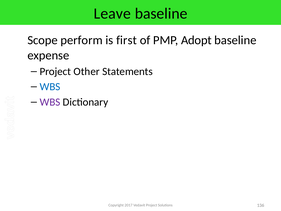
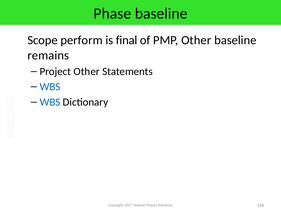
Leave: Leave -> Phase
first: first -> final
PMP Adopt: Adopt -> Other
expense: expense -> remains
WBS at (50, 102) colour: purple -> blue
